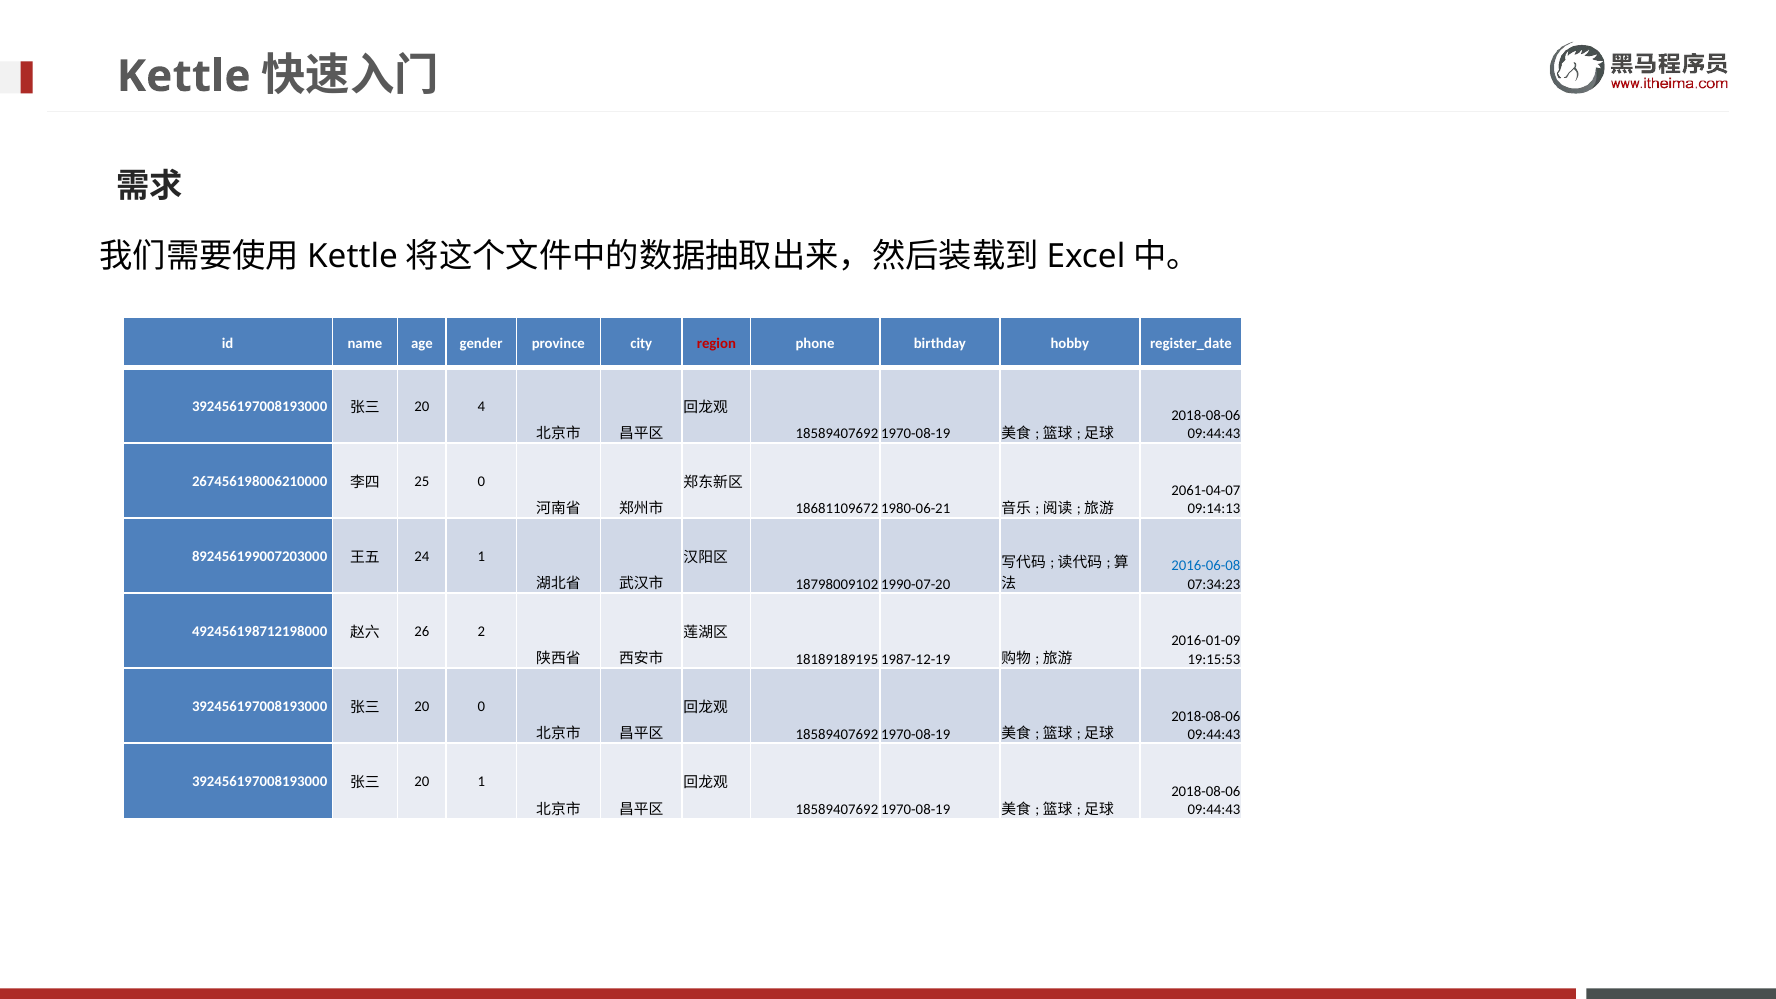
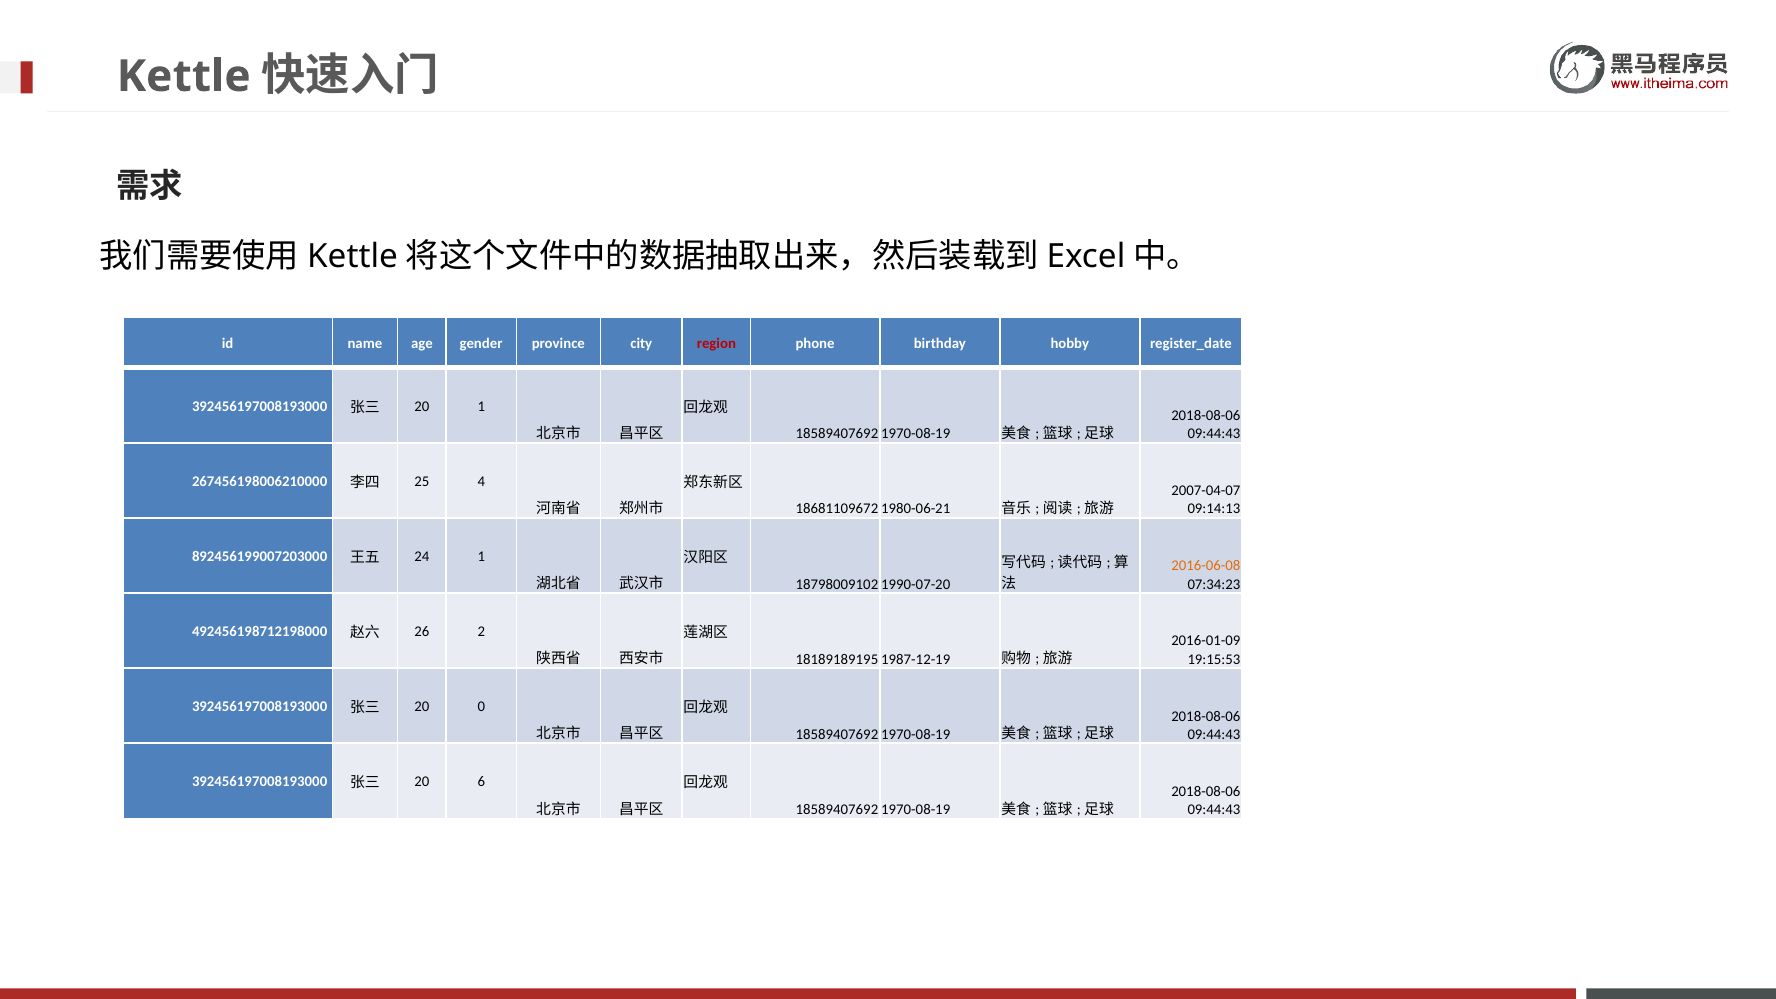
20 4: 4 -> 1
25 0: 0 -> 4
2061-04-07: 2061-04-07 -> 2007-04-07
2016-06-08 colour: blue -> orange
20 1: 1 -> 6
